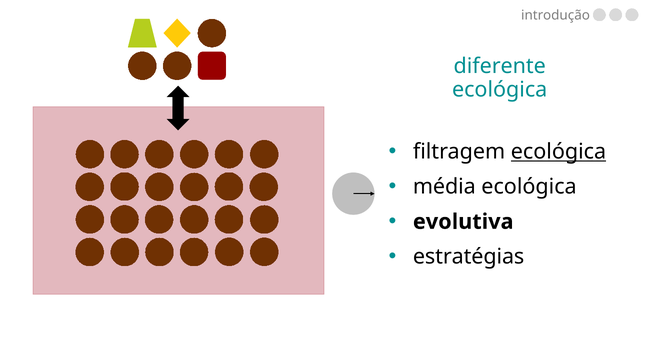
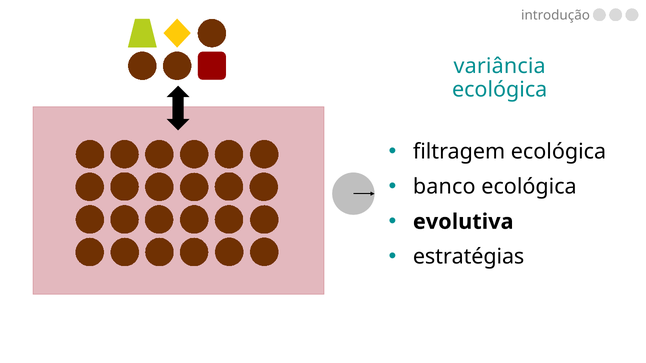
diferente: diferente -> variância
ecológica at (558, 152) underline: present -> none
média: média -> banco
